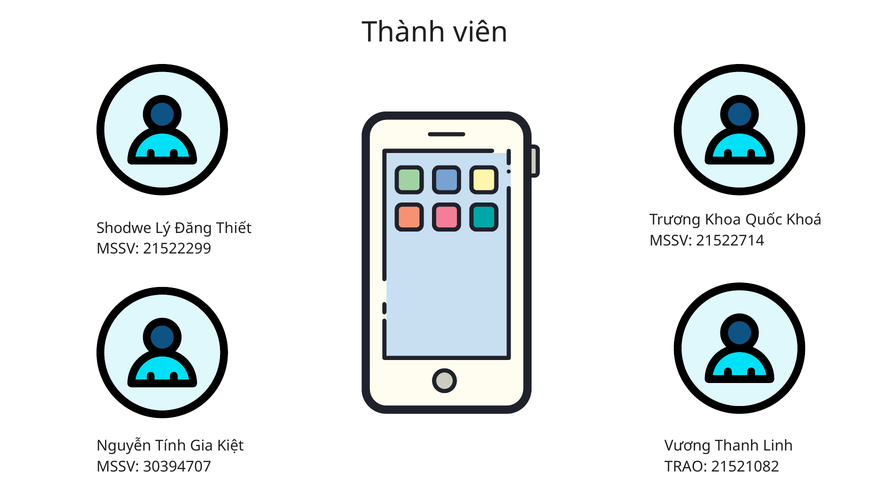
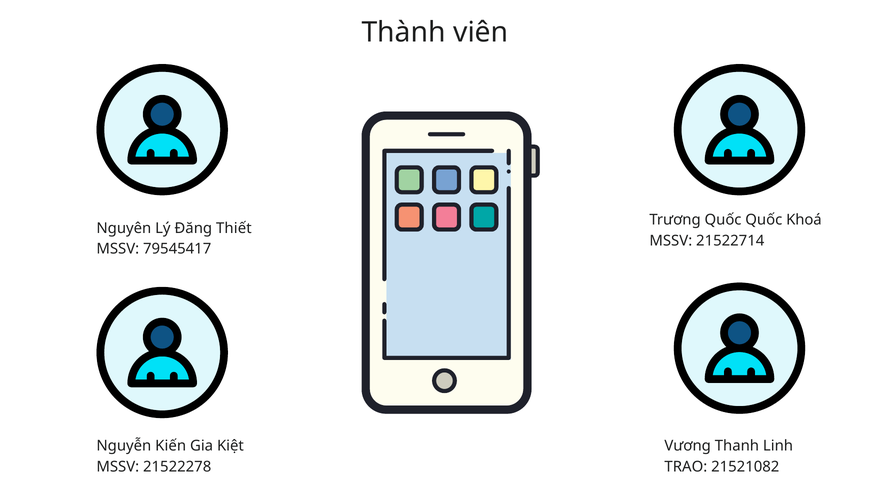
Trương Khoa: Khoa -> Quốc
Shodwe: Shodwe -> Nguyên
21522299: 21522299 -> 79545417
Tính: Tính -> Kiến
30394707: 30394707 -> 21522278
